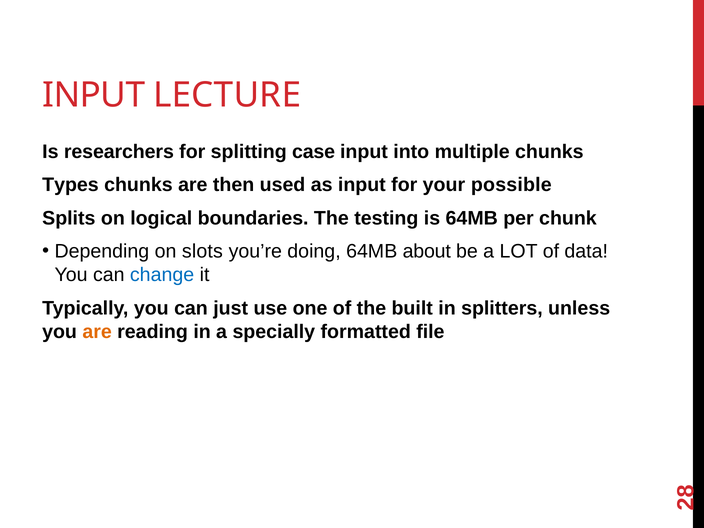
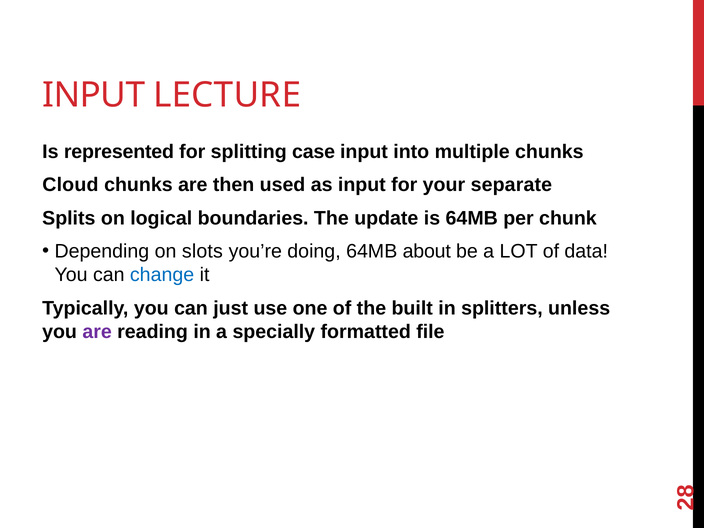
researchers: researchers -> represented
Types: Types -> Cloud
possible: possible -> separate
testing: testing -> update
are at (97, 332) colour: orange -> purple
